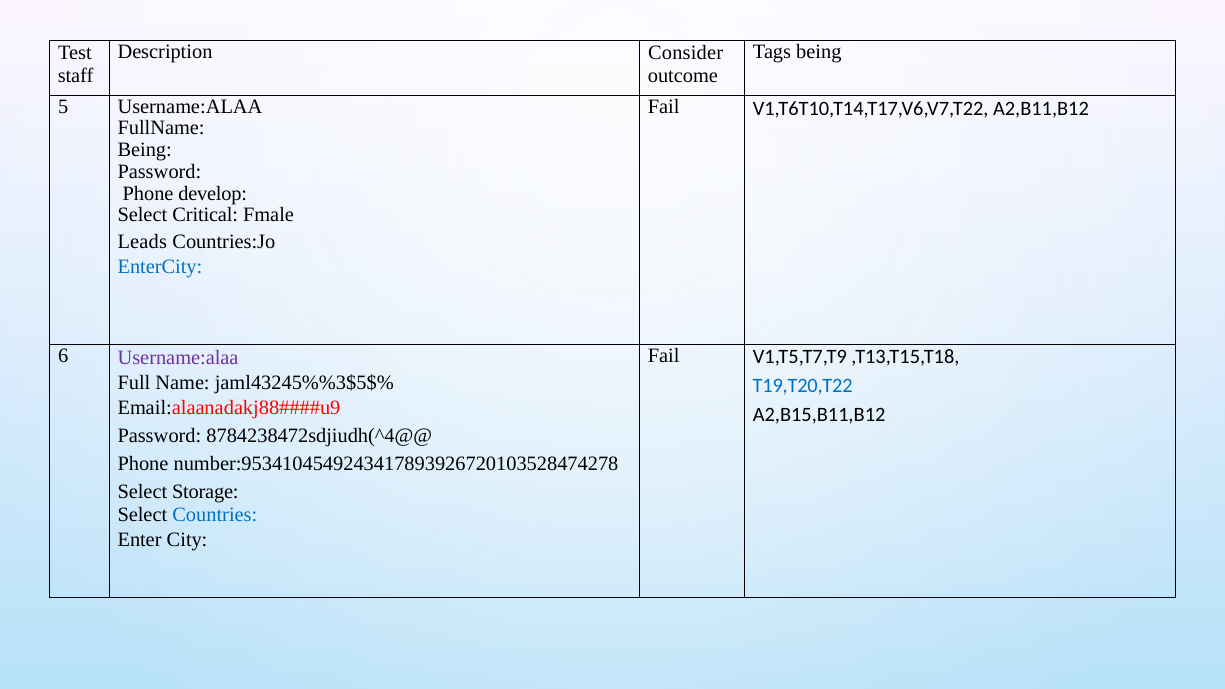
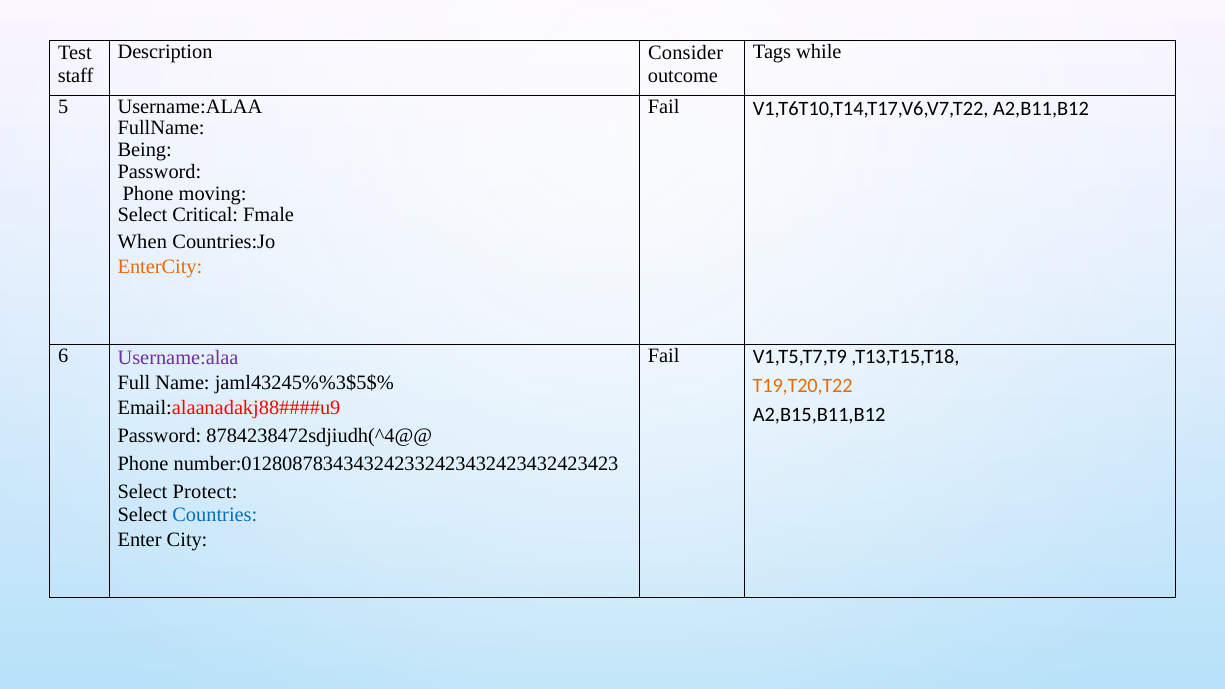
Tags being: being -> while
develop: develop -> moving
Leads: Leads -> When
EnterCity colour: blue -> orange
T19,T20,T22 colour: blue -> orange
number:9534104549243417893926720103528474278: number:9534104549243417893926720103528474278 -> number:0128087834343242332423432423432423423
Storage: Storage -> Protect
